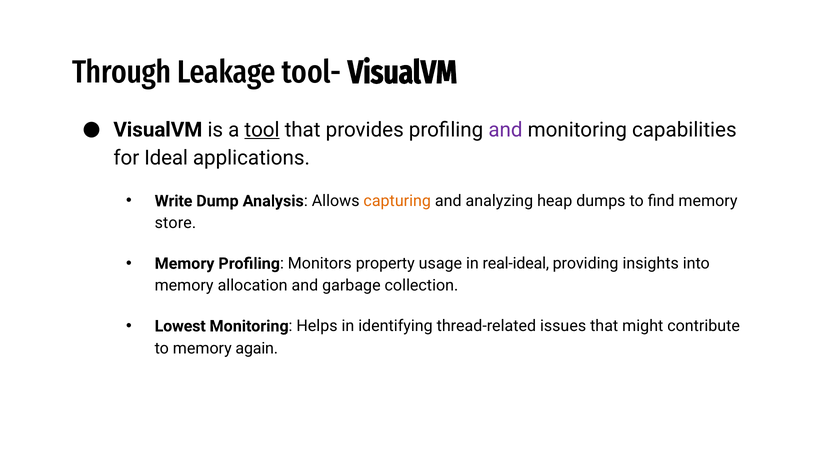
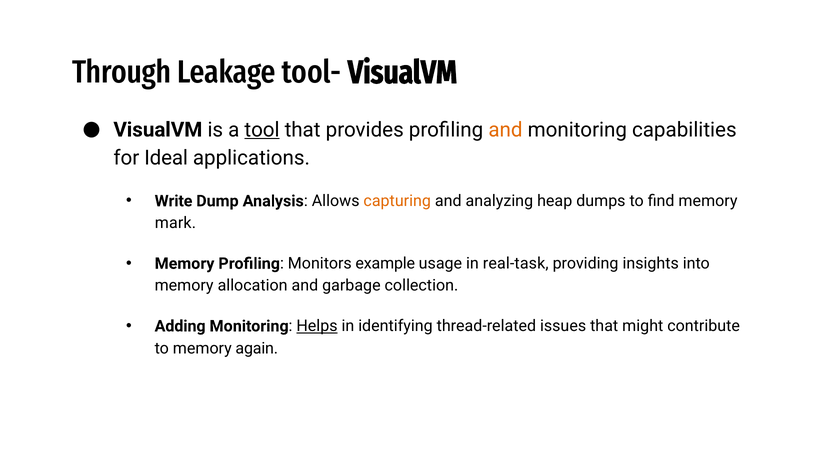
and at (505, 130) colour: purple -> orange
store: store -> mark
property: property -> example
real-ideal: real-ideal -> real-task
Lowest: Lowest -> Adding
Helps underline: none -> present
